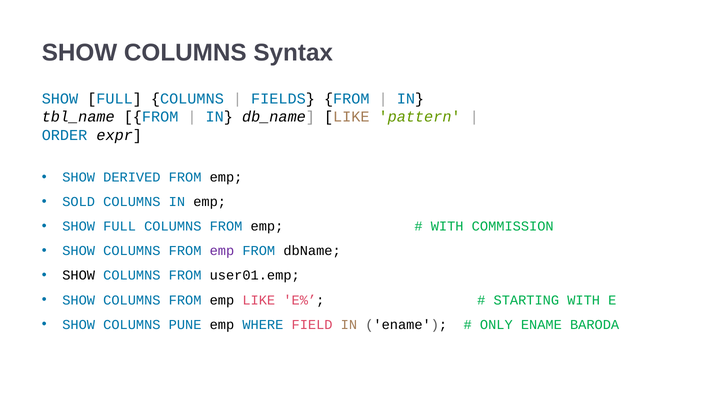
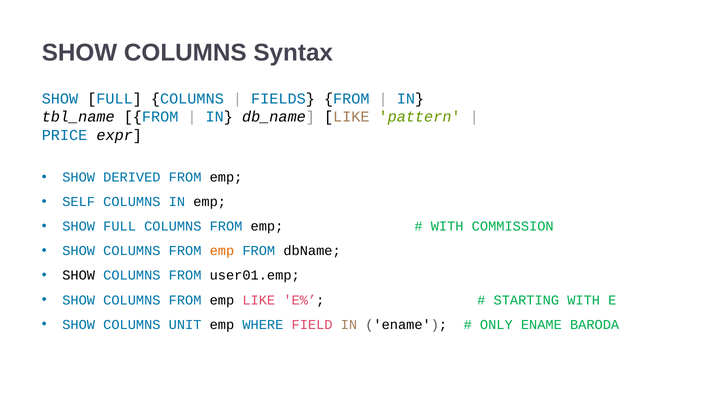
ORDER: ORDER -> PRICE
SOLD: SOLD -> SELF
emp at (222, 251) colour: purple -> orange
PUNE: PUNE -> UNIT
